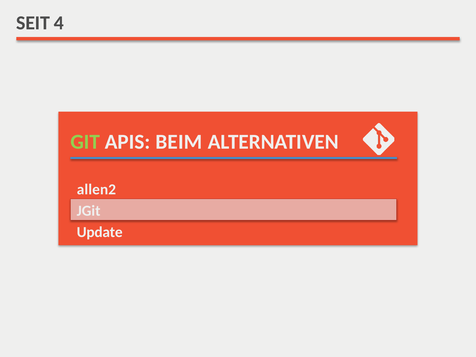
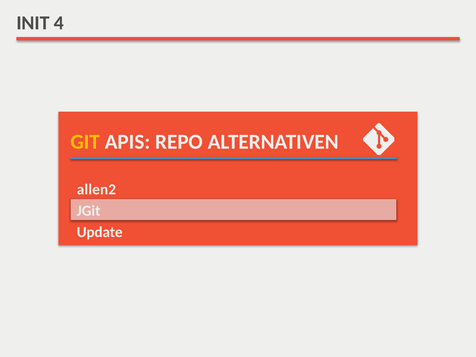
SEIT: SEIT -> INIT
GIT colour: light green -> yellow
BEIM: BEIM -> REPO
